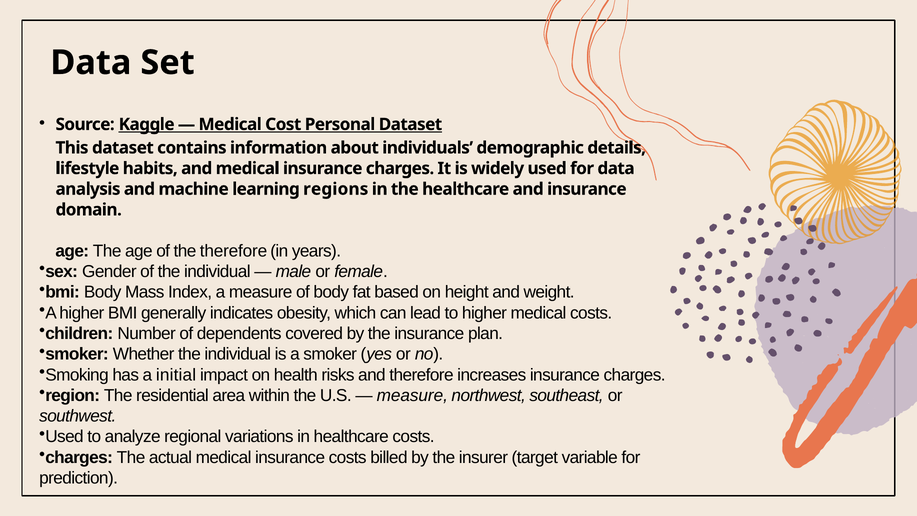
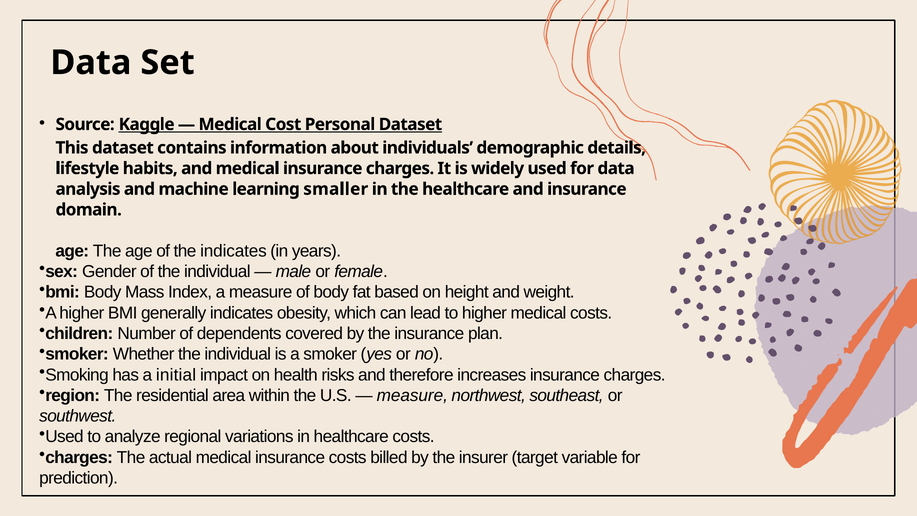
regions: regions -> smaller
the therefore: therefore -> indicates
